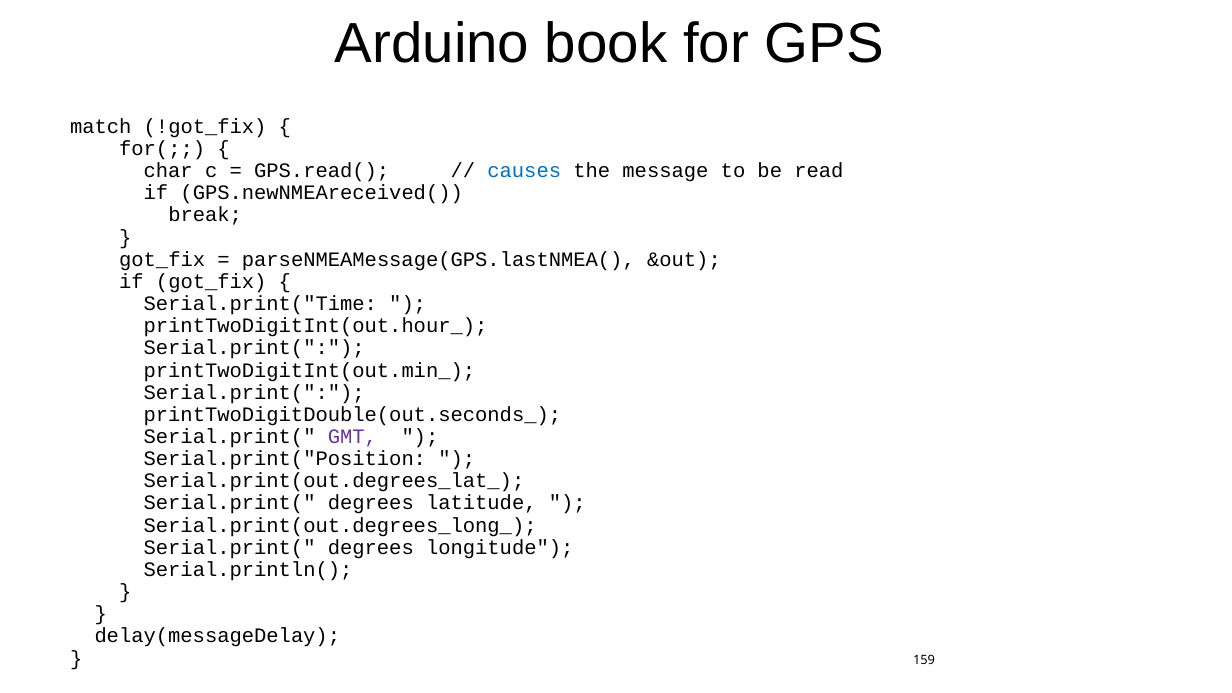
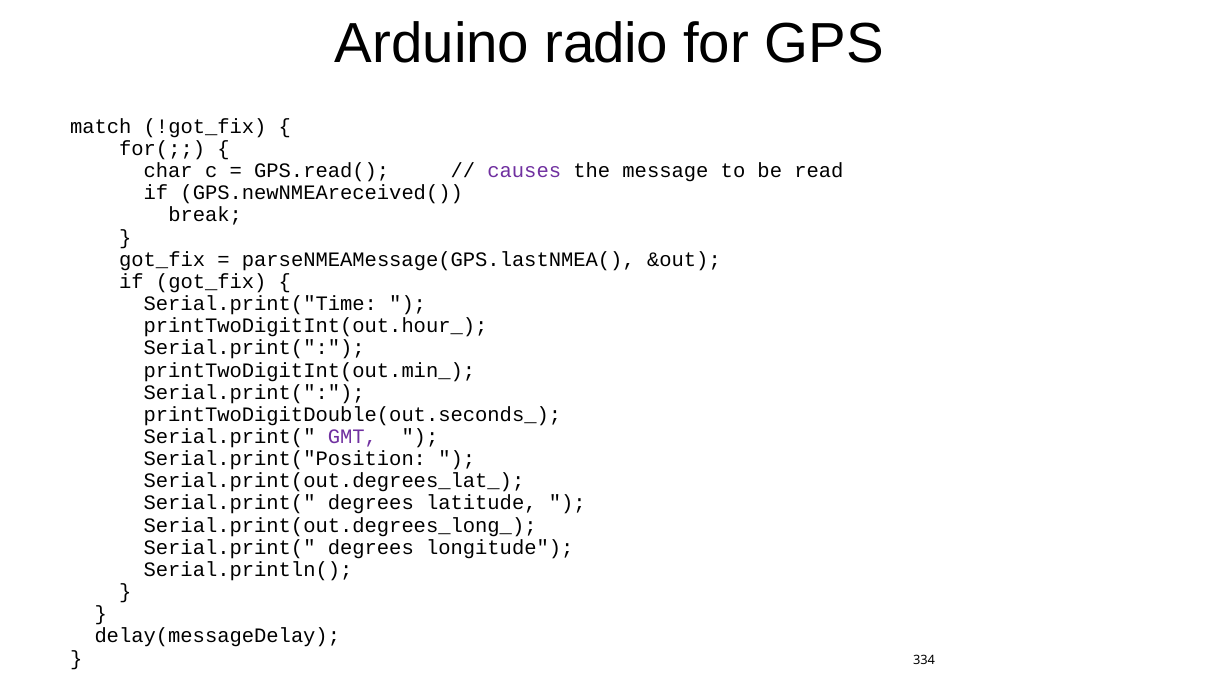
book: book -> radio
causes colour: blue -> purple
159: 159 -> 334
